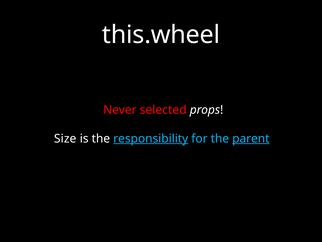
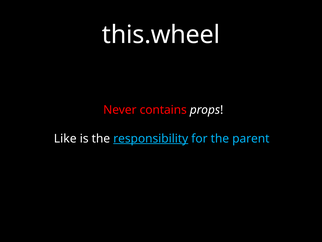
selected: selected -> contains
Size: Size -> Like
parent underline: present -> none
